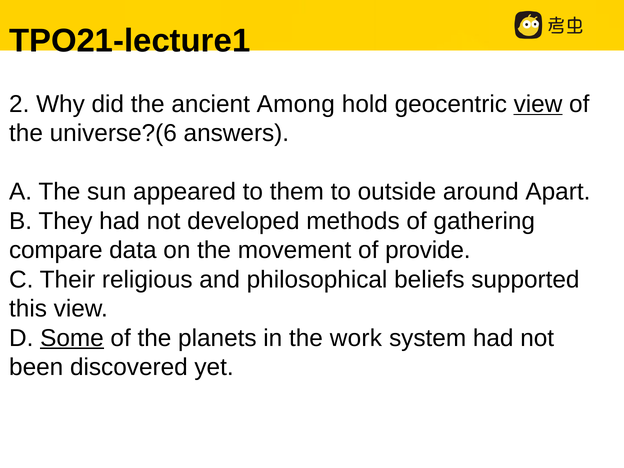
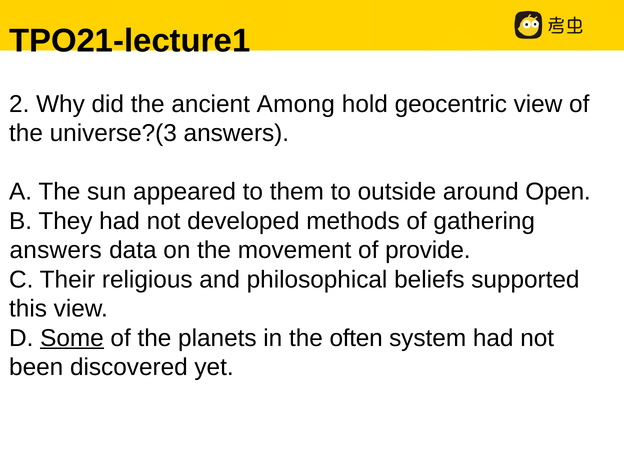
view at (538, 104) underline: present -> none
universe?(6: universe?(6 -> universe?(3
Apart: Apart -> Open
compare at (56, 250): compare -> answers
work: work -> often
